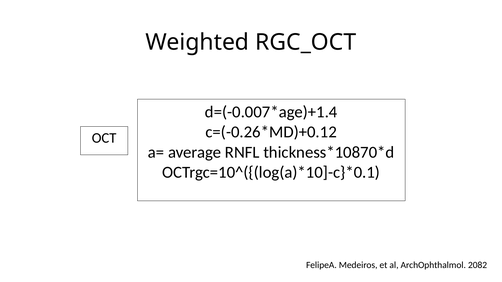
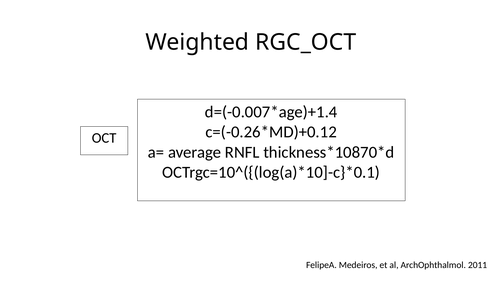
2082: 2082 -> 2011
